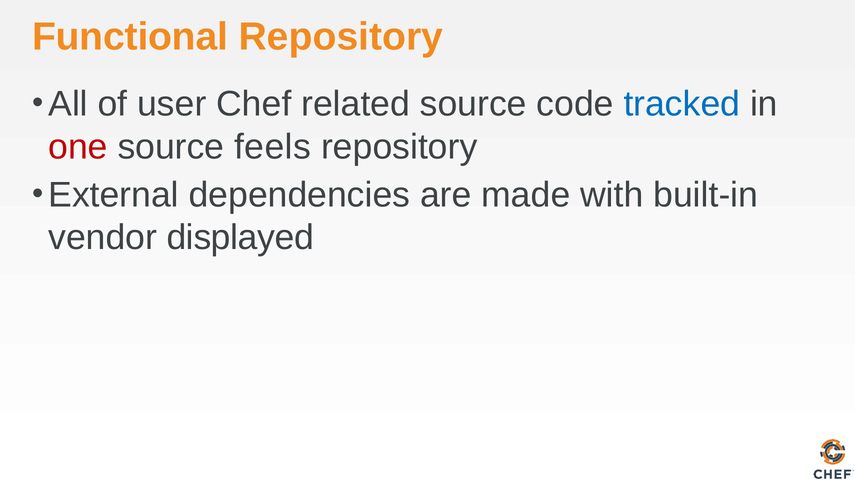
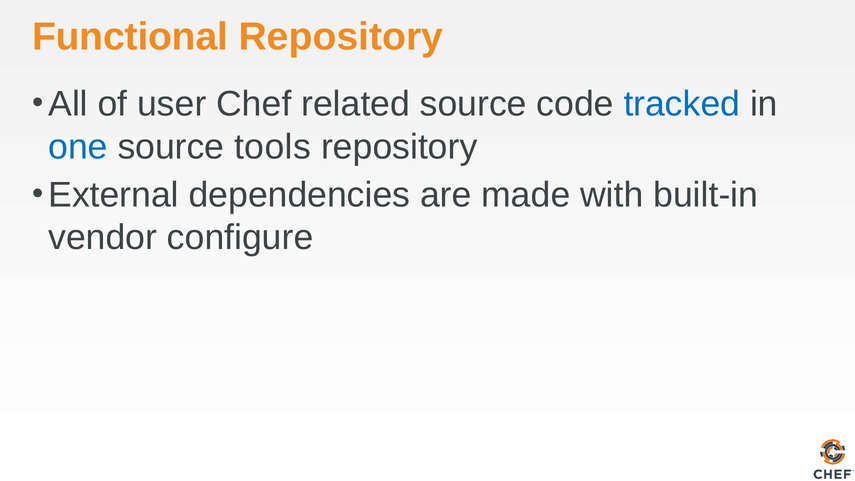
one colour: red -> blue
feels: feels -> tools
displayed: displayed -> configure
